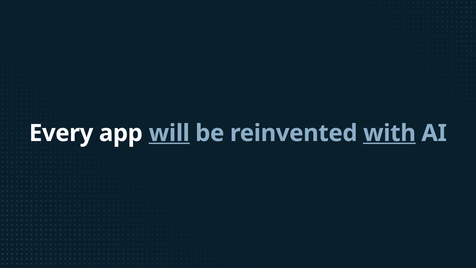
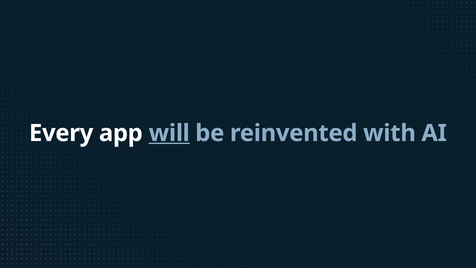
with underline: present -> none
